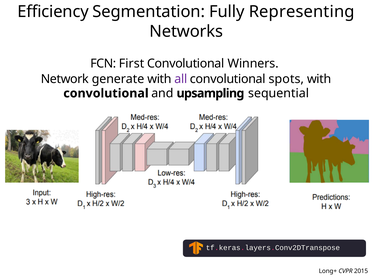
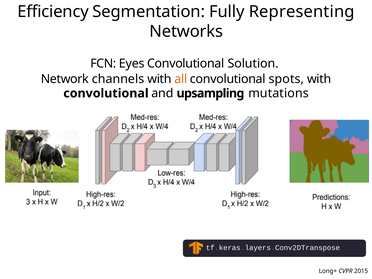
First: First -> Eyes
Winners: Winners -> Solution
generate: generate -> channels
all colour: purple -> orange
sequential: sequential -> mutations
